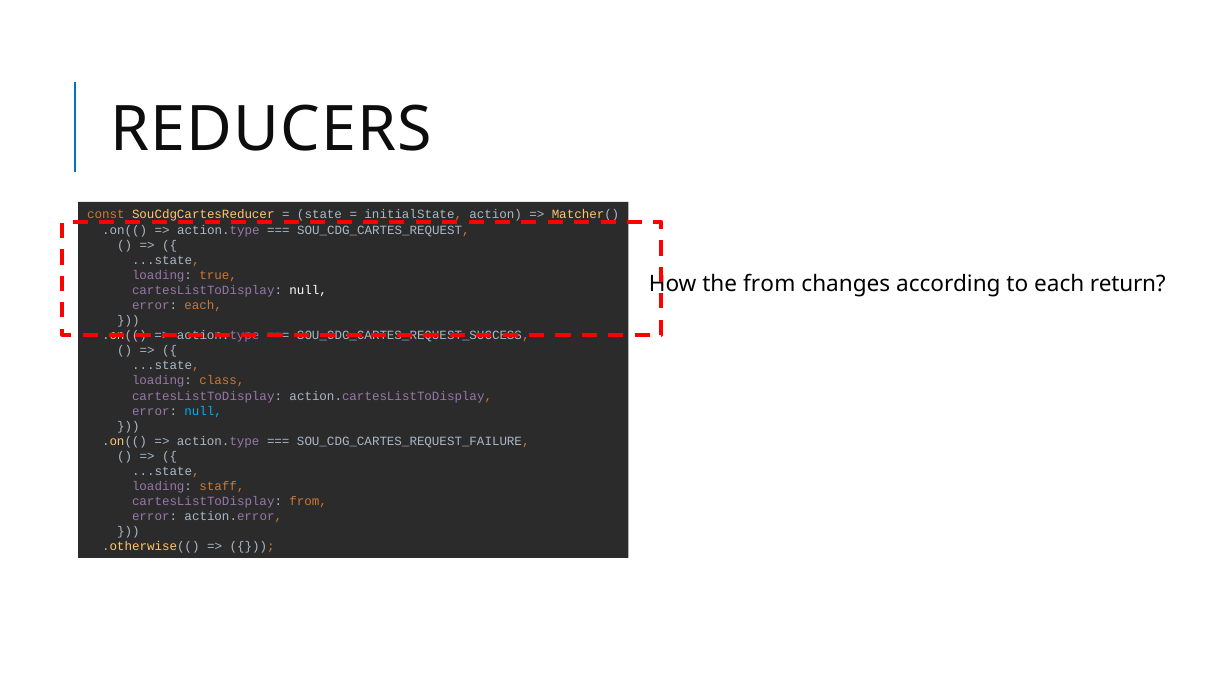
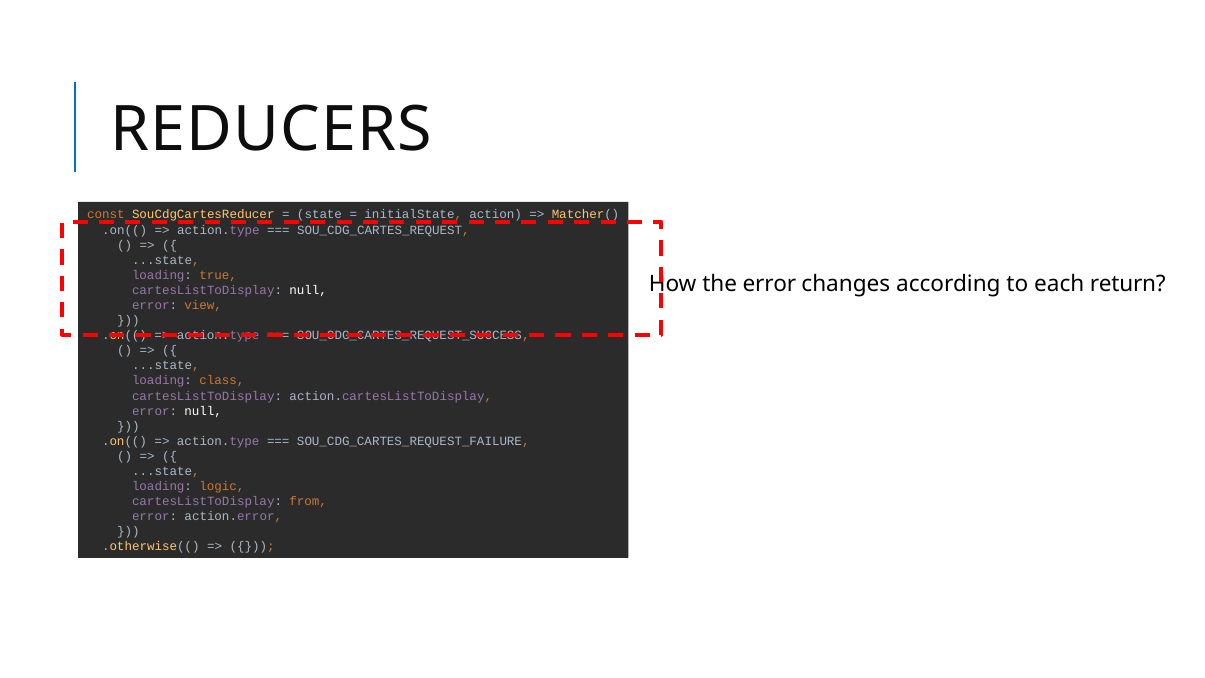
the from: from -> error
error each: each -> view
null at (203, 411) colour: light blue -> white
staff: staff -> logic
